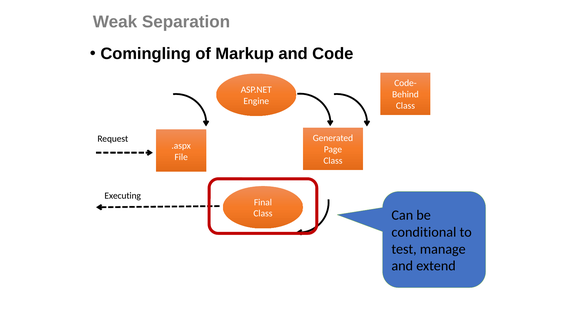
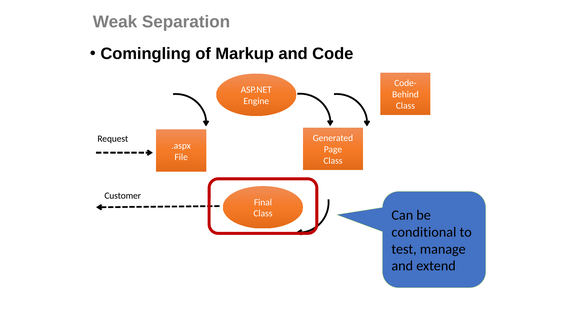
Executing: Executing -> Customer
